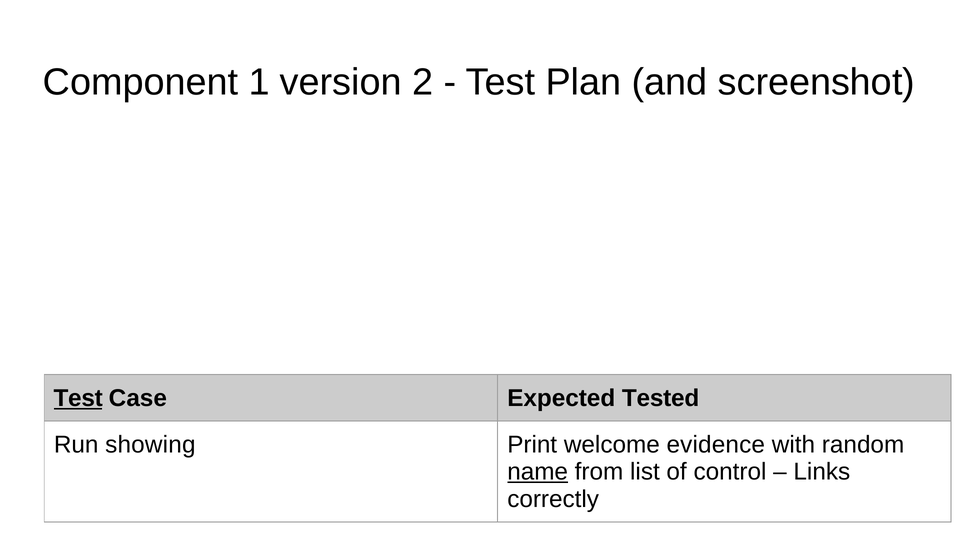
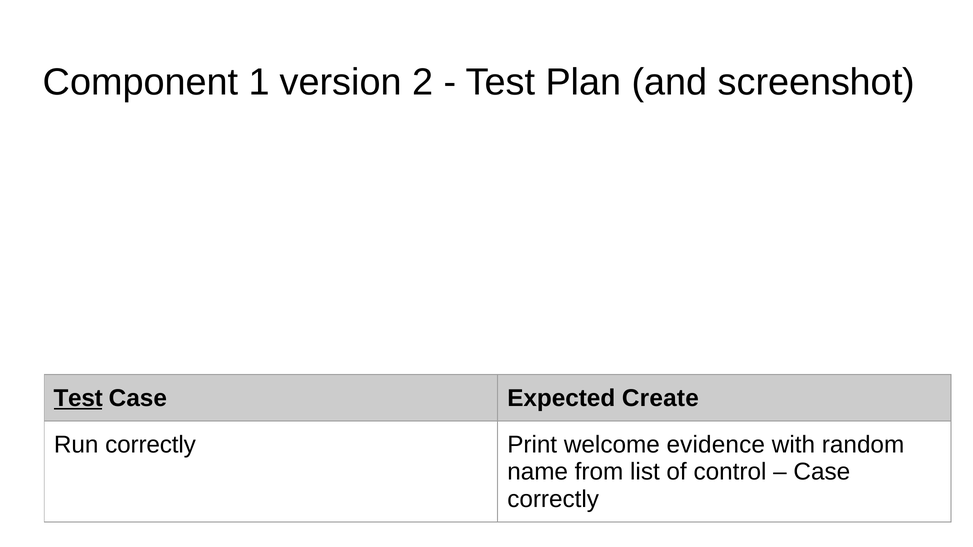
Tested: Tested -> Create
Run showing: showing -> correctly
name underline: present -> none
Links at (822, 472): Links -> Case
